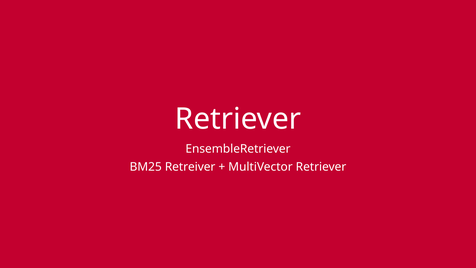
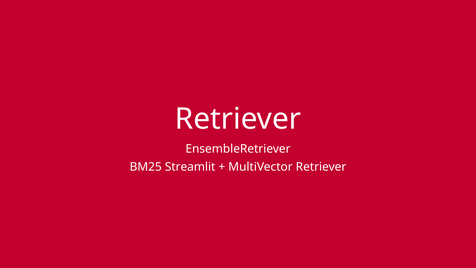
Retreiver: Retreiver -> Streamlit
